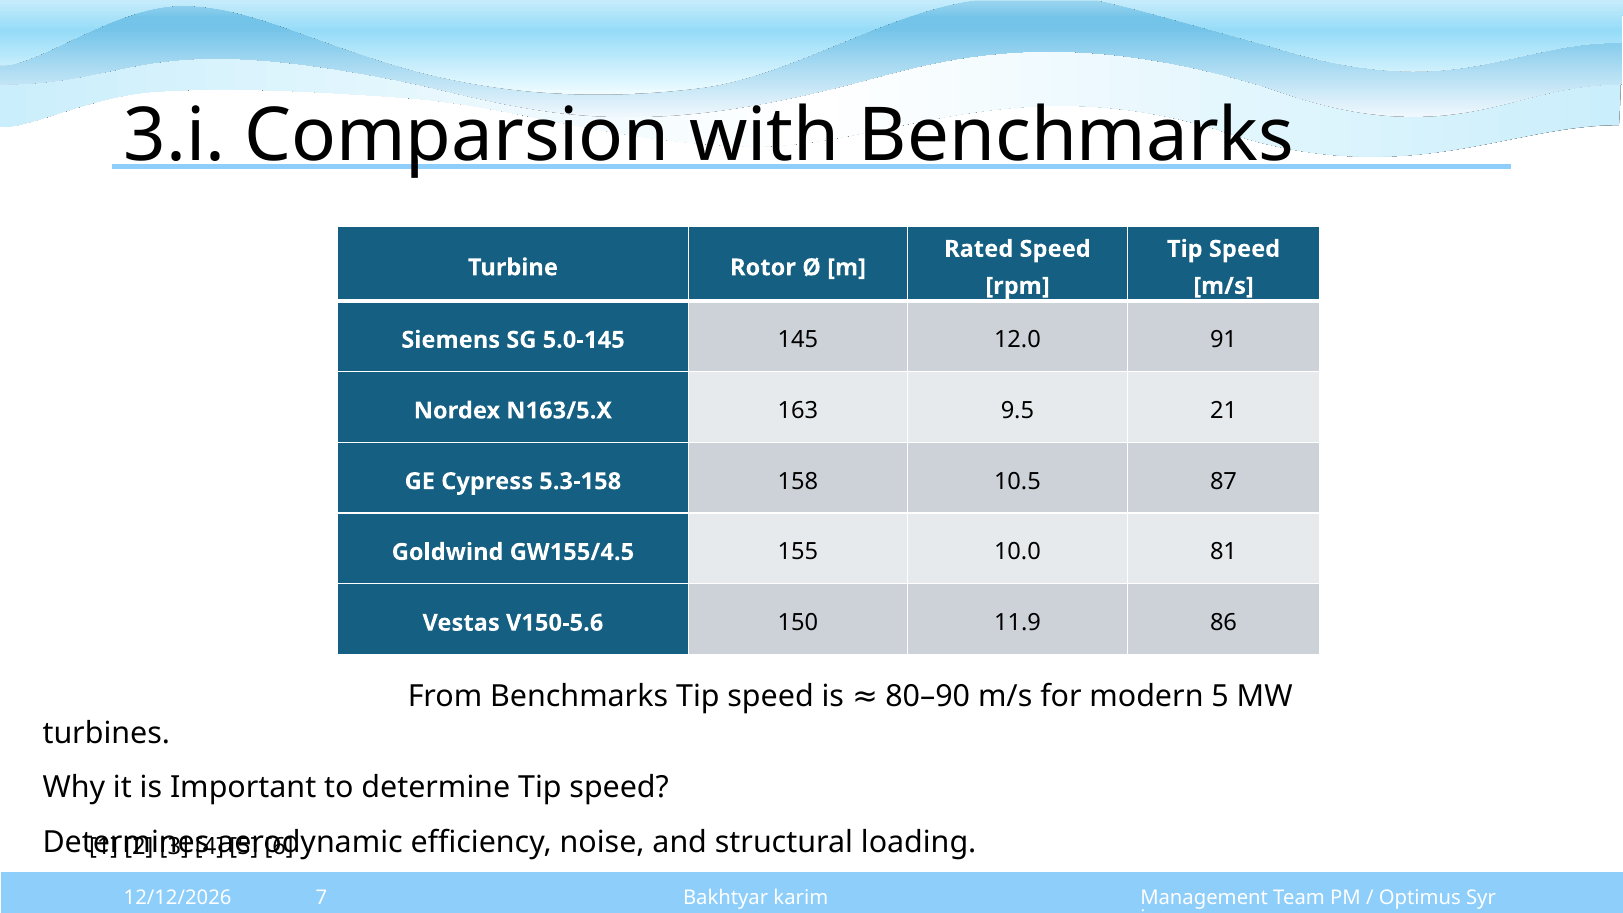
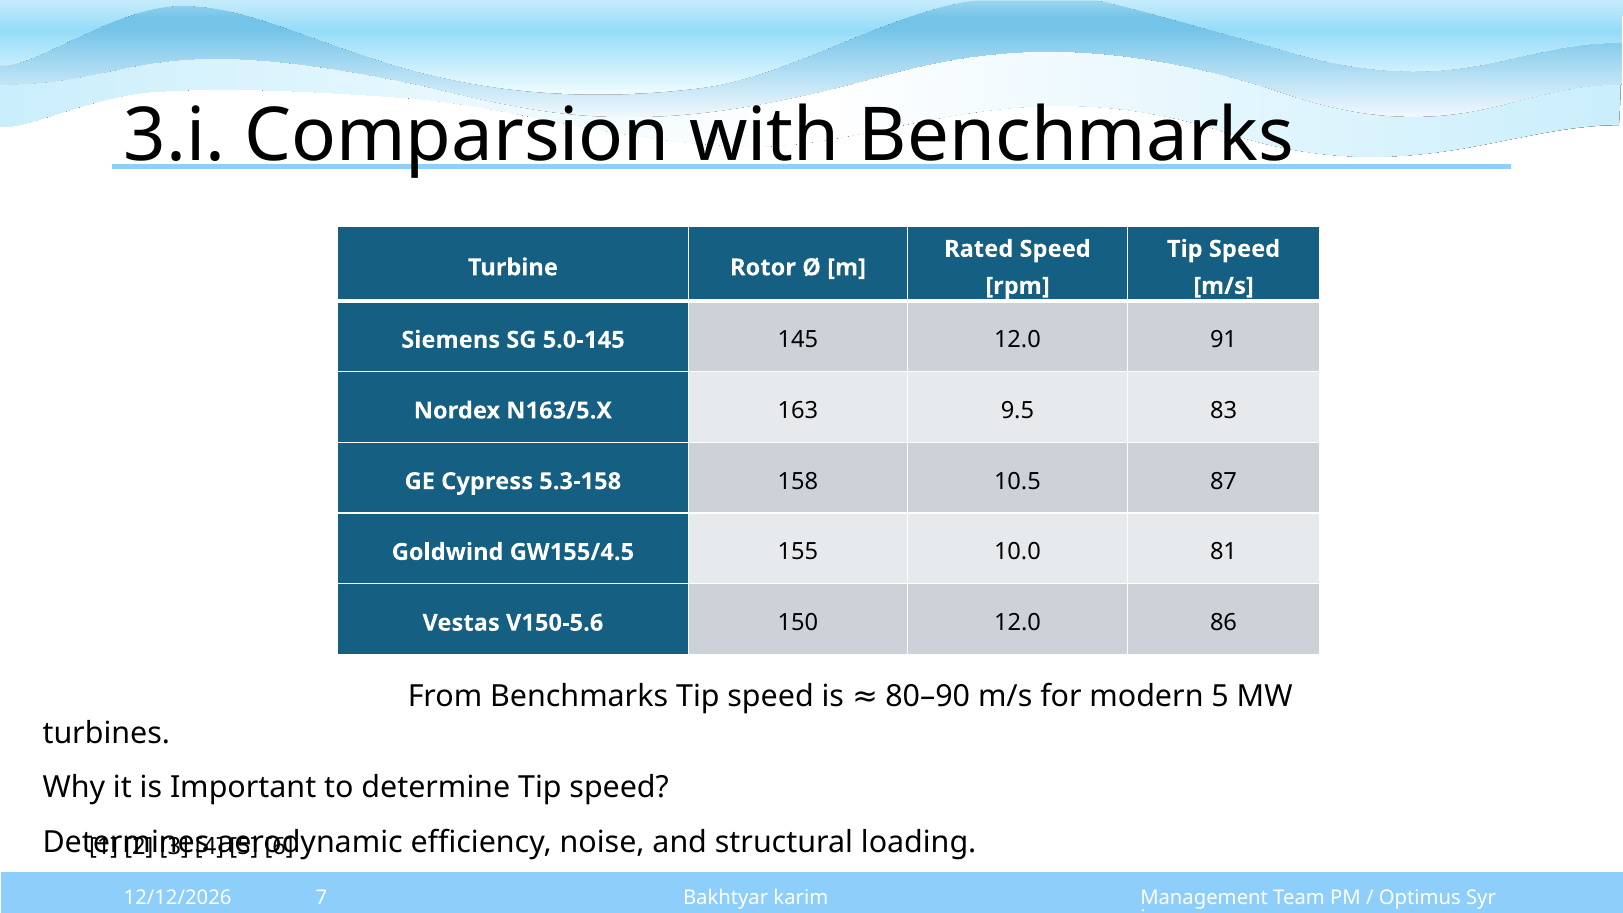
21: 21 -> 83
150 11.9: 11.9 -> 12.0
